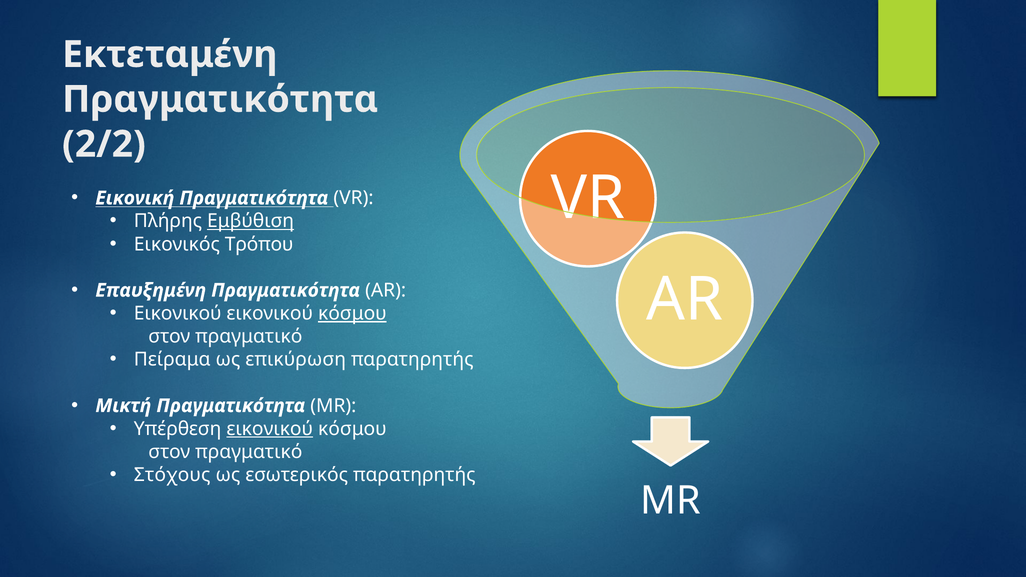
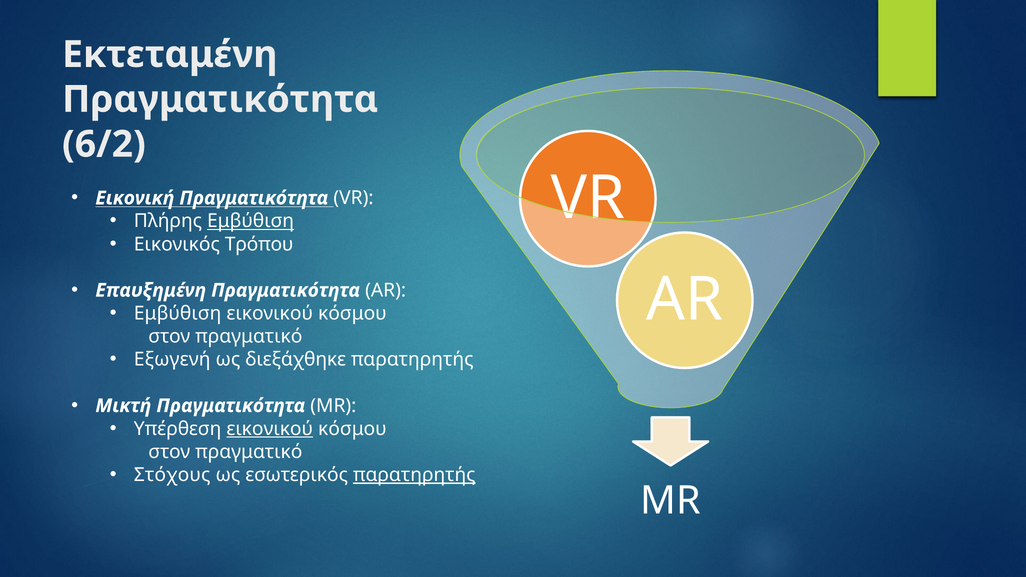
2/2: 2/2 -> 6/2
Εικονικού at (178, 314): Εικονικού -> Εμβύθιση
κόσμου at (352, 314) underline: present -> none
Πείραμα: Πείραμα -> Εξωγενή
επικύρωση: επικύρωση -> διεξάχθηκε
παρατηρητής at (414, 475) underline: none -> present
